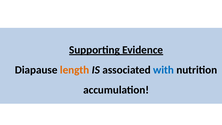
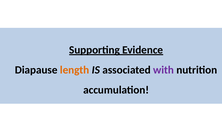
with colour: blue -> purple
